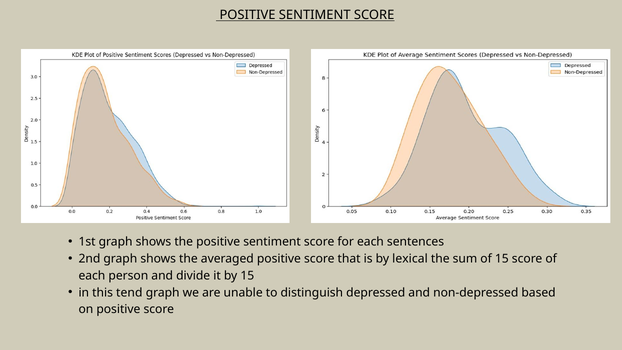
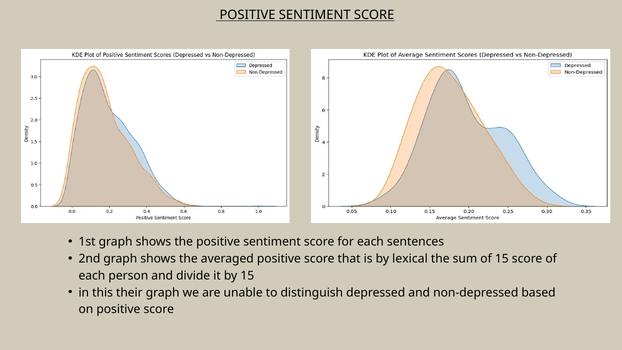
tend: tend -> their
